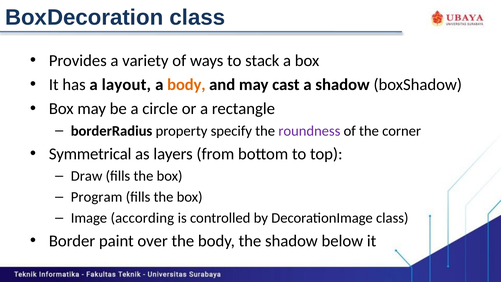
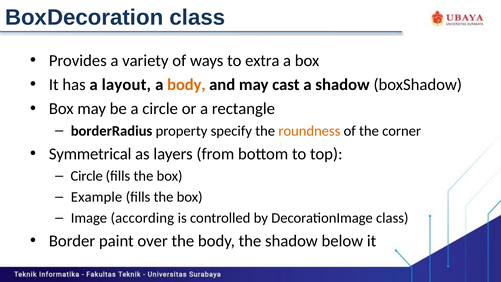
stack: stack -> extra
roundness colour: purple -> orange
Draw at (87, 176): Draw -> Circle
Program: Program -> Example
